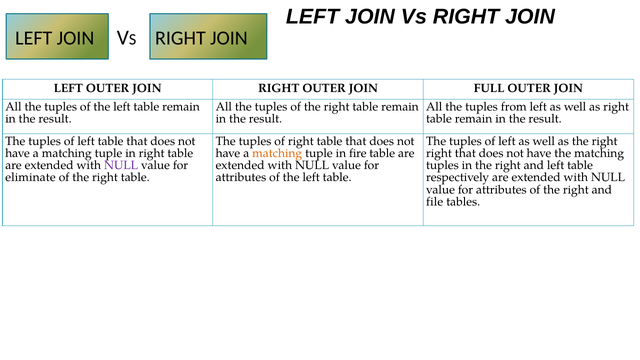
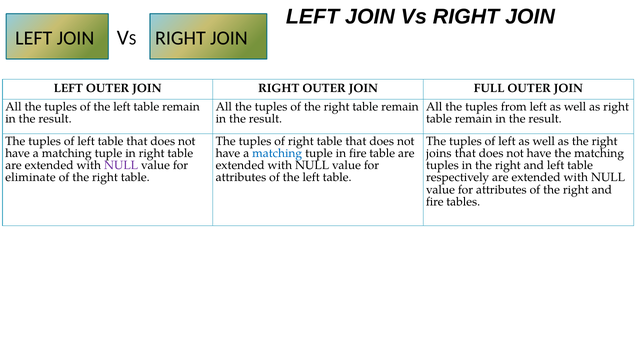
matching at (277, 153) colour: orange -> blue
right at (439, 153): right -> joins
file at (435, 202): file -> fire
